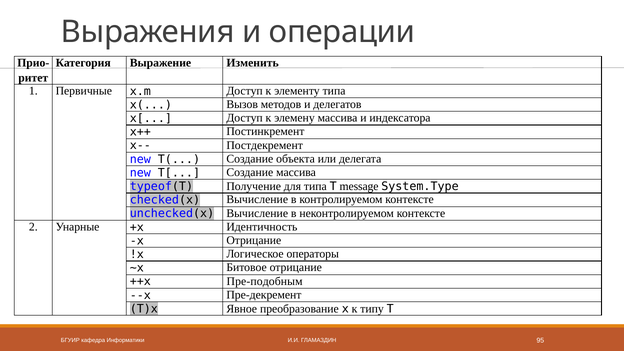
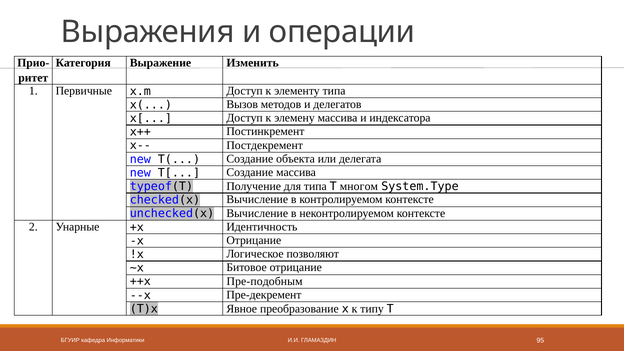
message: message -> многом
операторы: операторы -> позволяют
